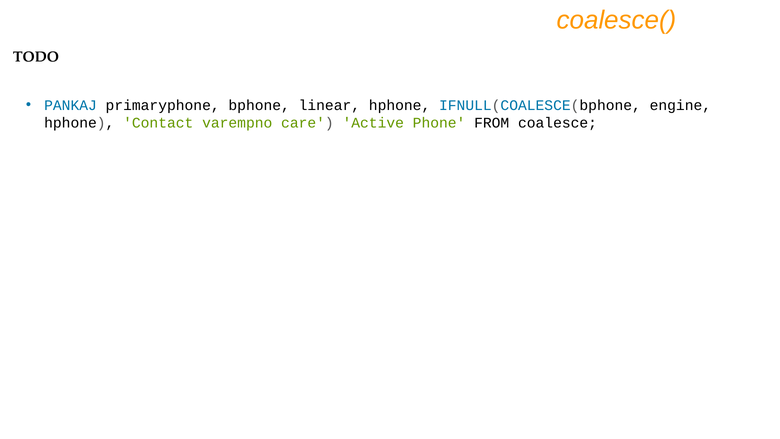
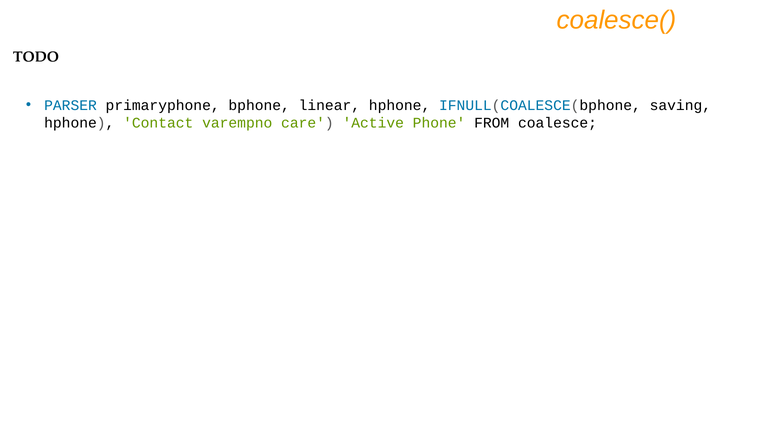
PANKAJ: PANKAJ -> PARSER
engine: engine -> saving
